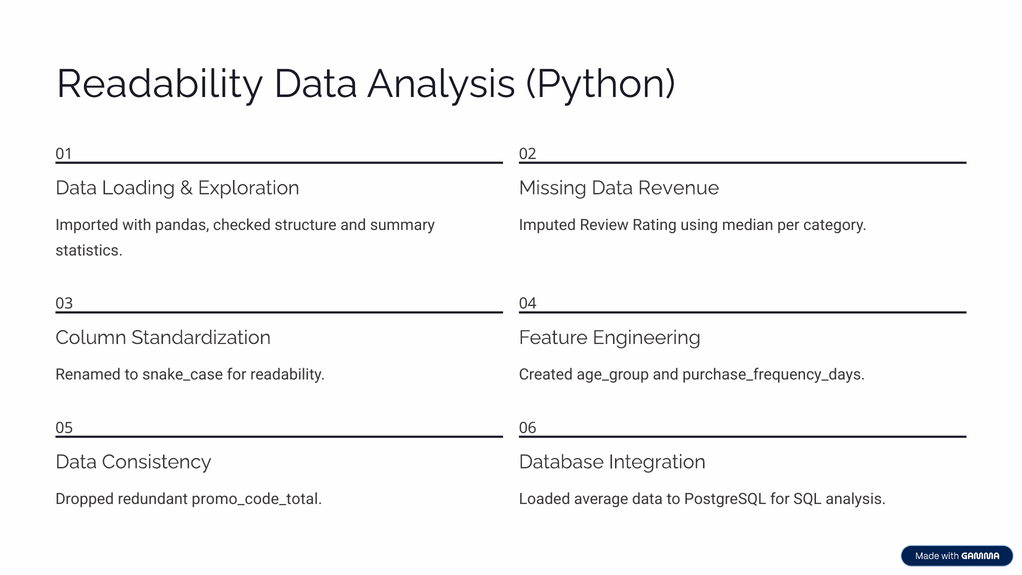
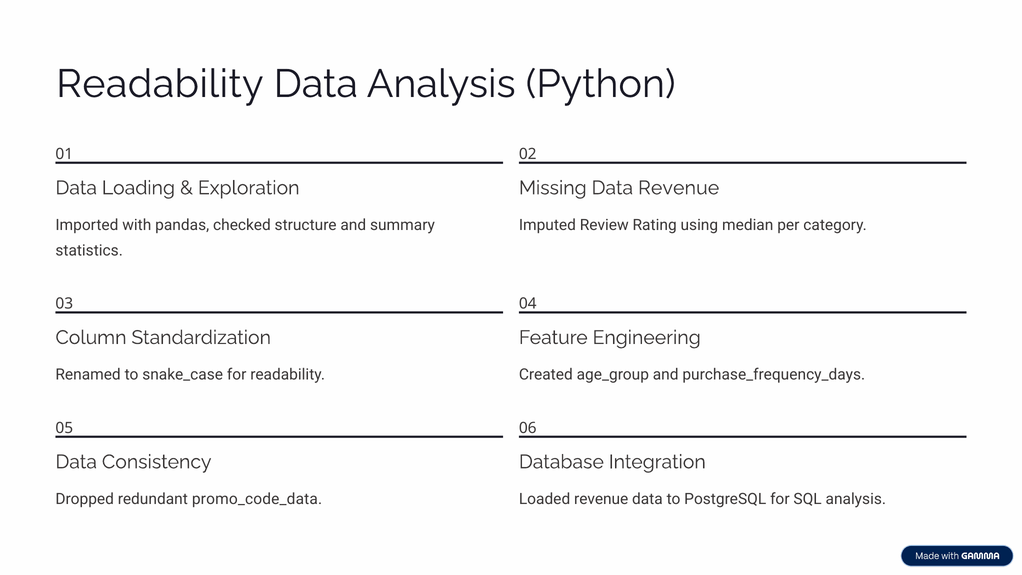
promo_code_total: promo_code_total -> promo_code_data
Loaded average: average -> revenue
